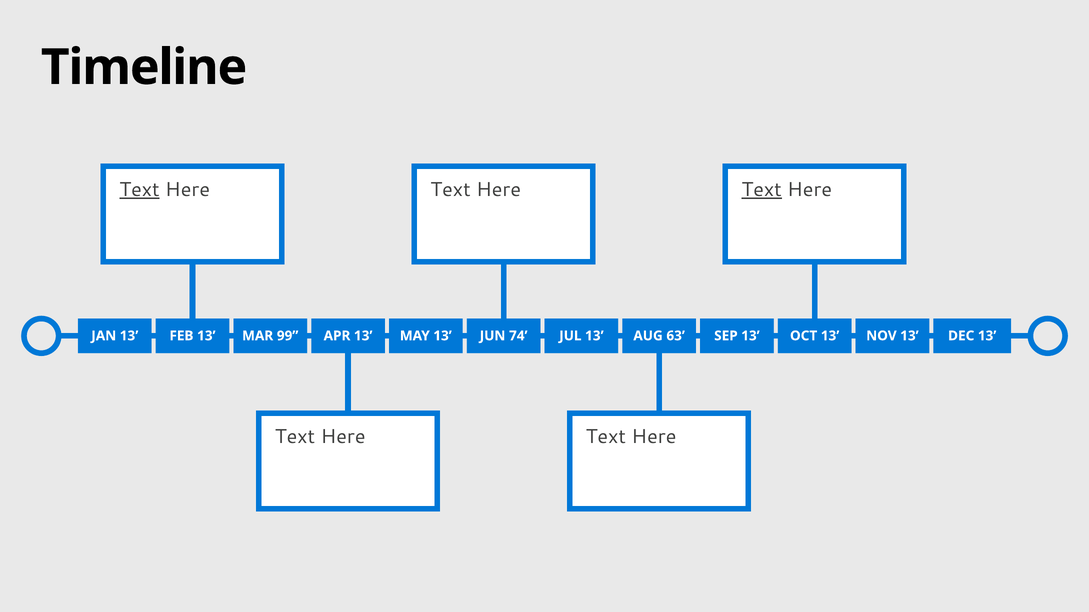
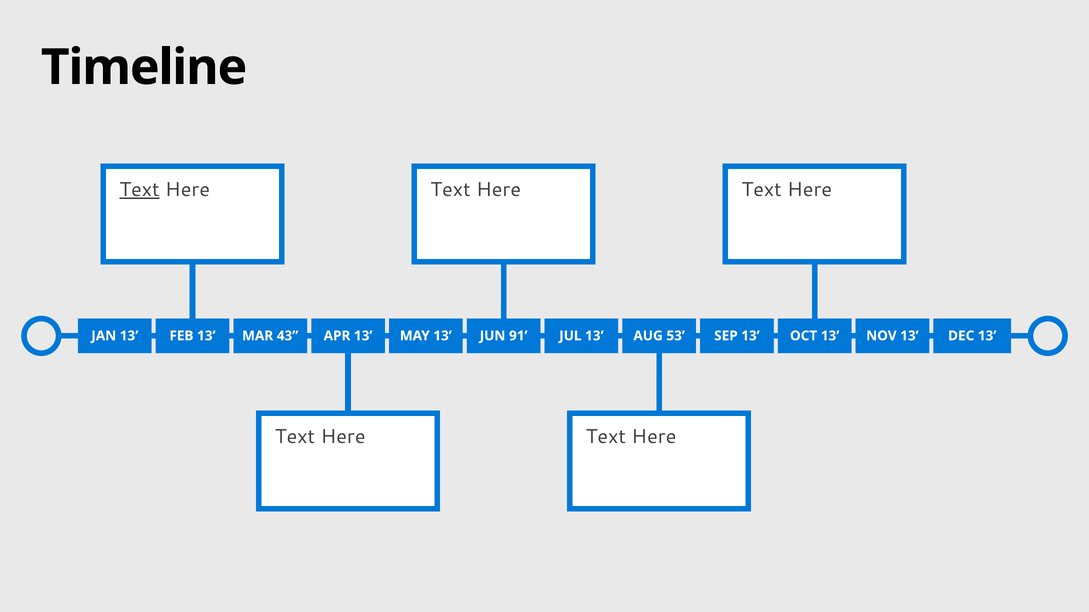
Text at (762, 190) underline: present -> none
99: 99 -> 43
74: 74 -> 91
63: 63 -> 53
